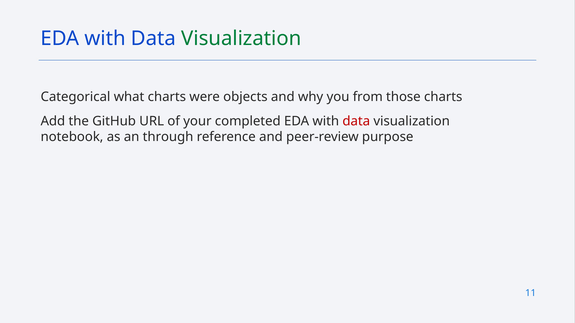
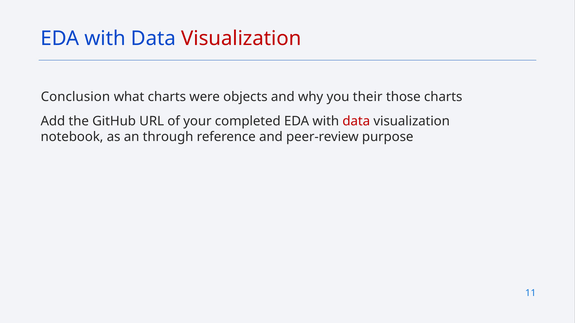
Visualization at (241, 38) colour: green -> red
Categorical: Categorical -> Conclusion
from: from -> their
